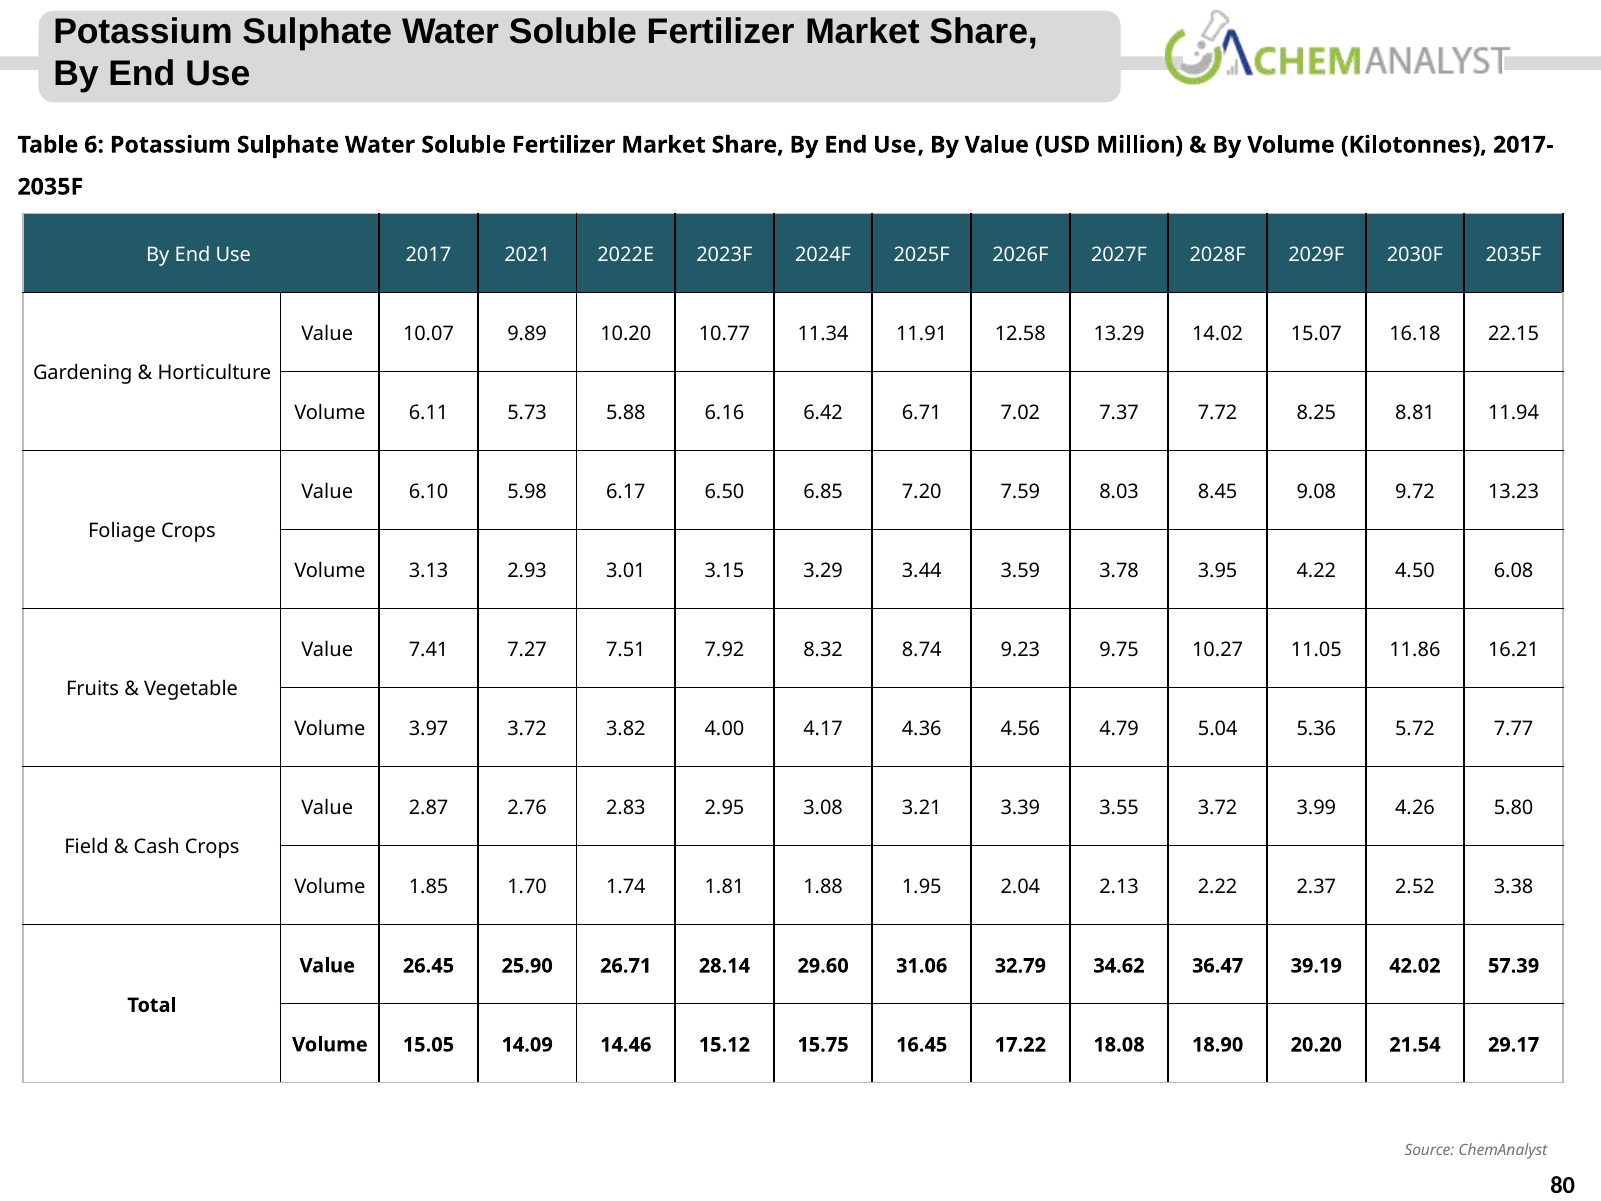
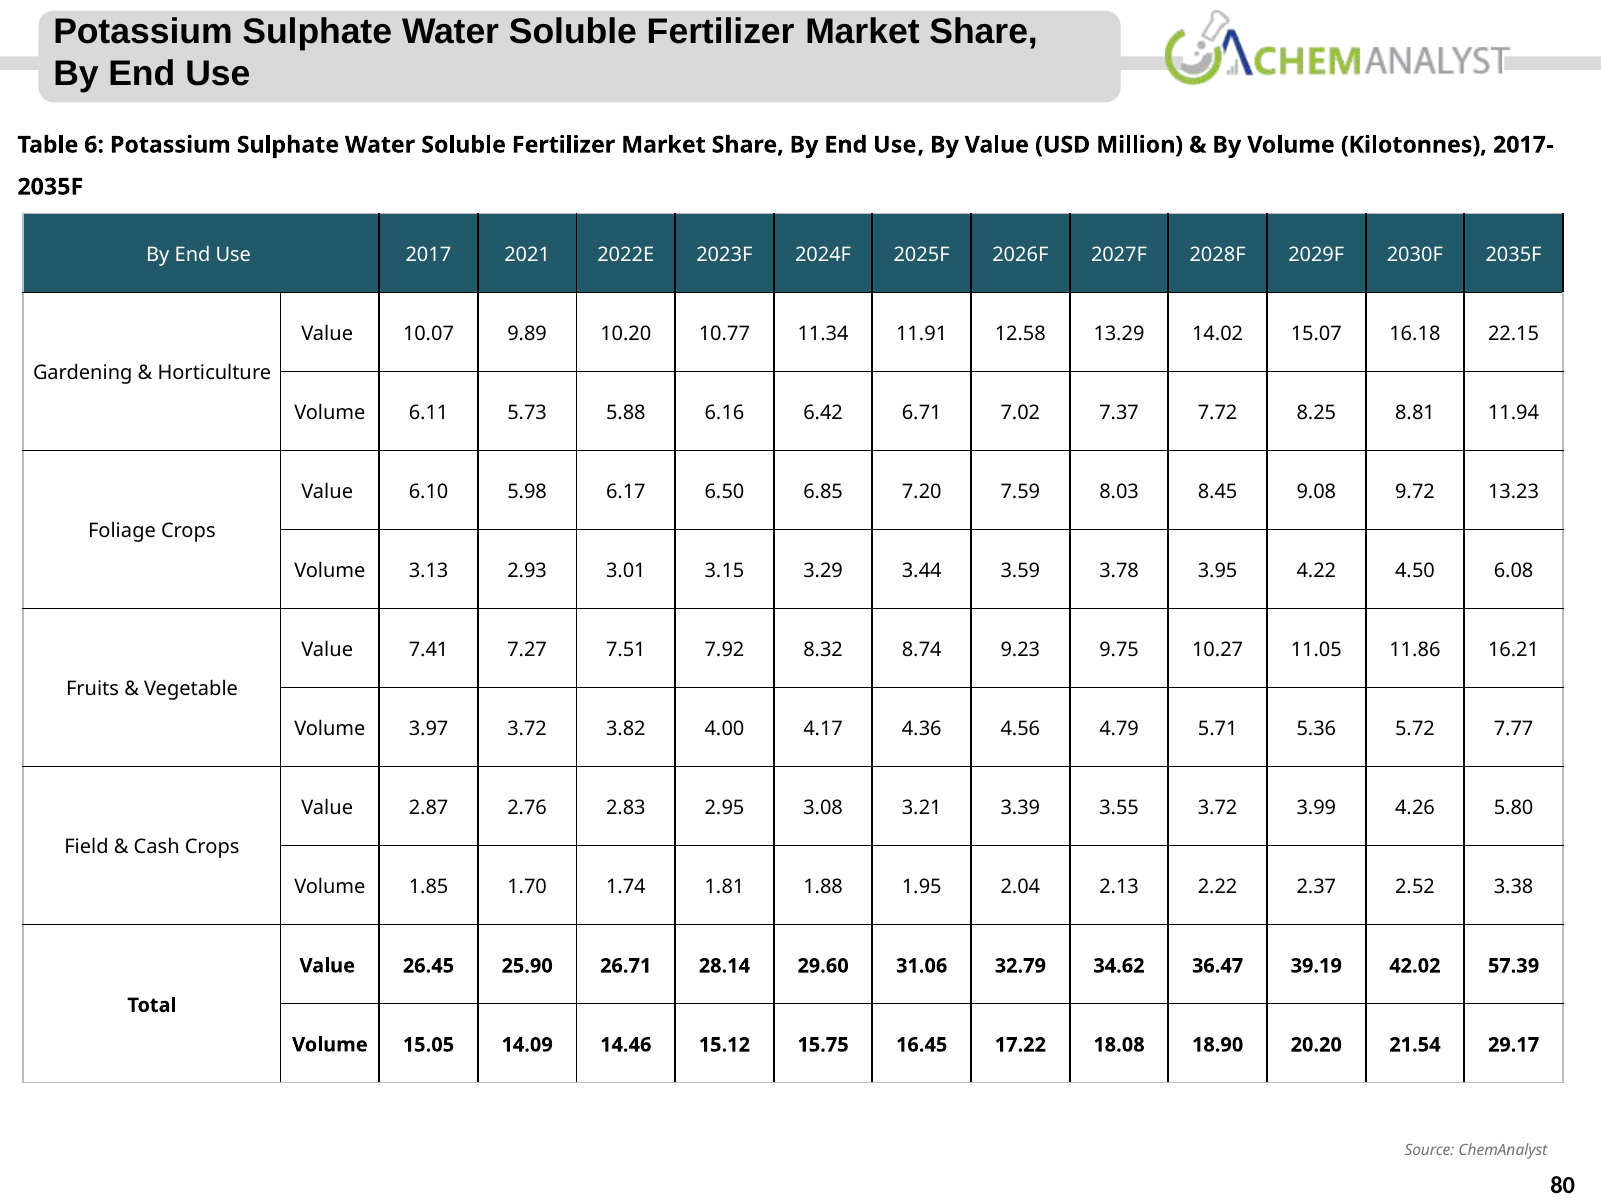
5.04: 5.04 -> 5.71
